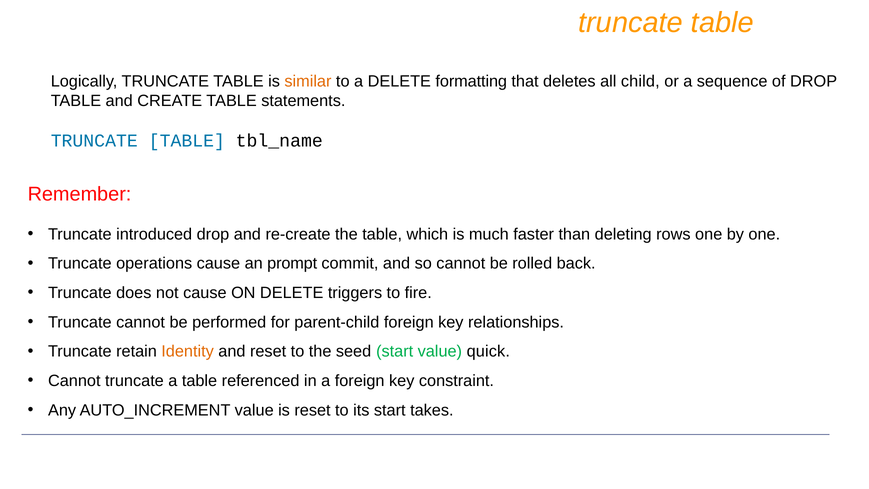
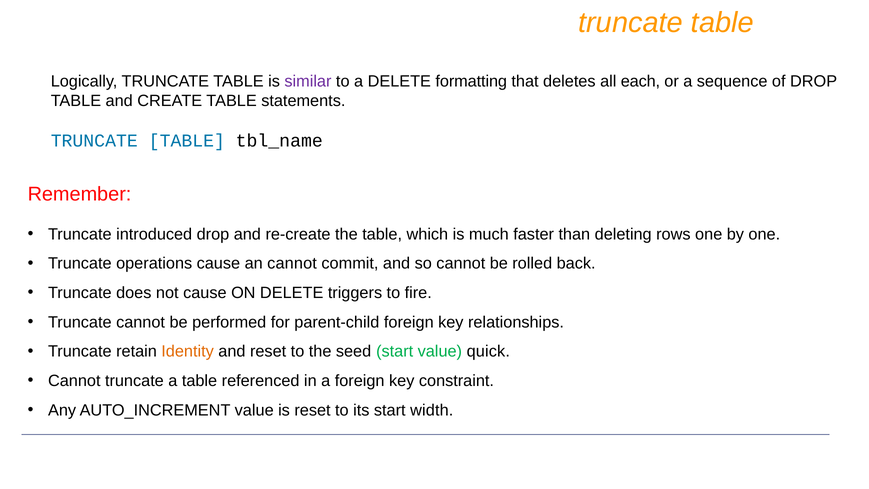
similar colour: orange -> purple
child: child -> each
an prompt: prompt -> cannot
takes: takes -> width
